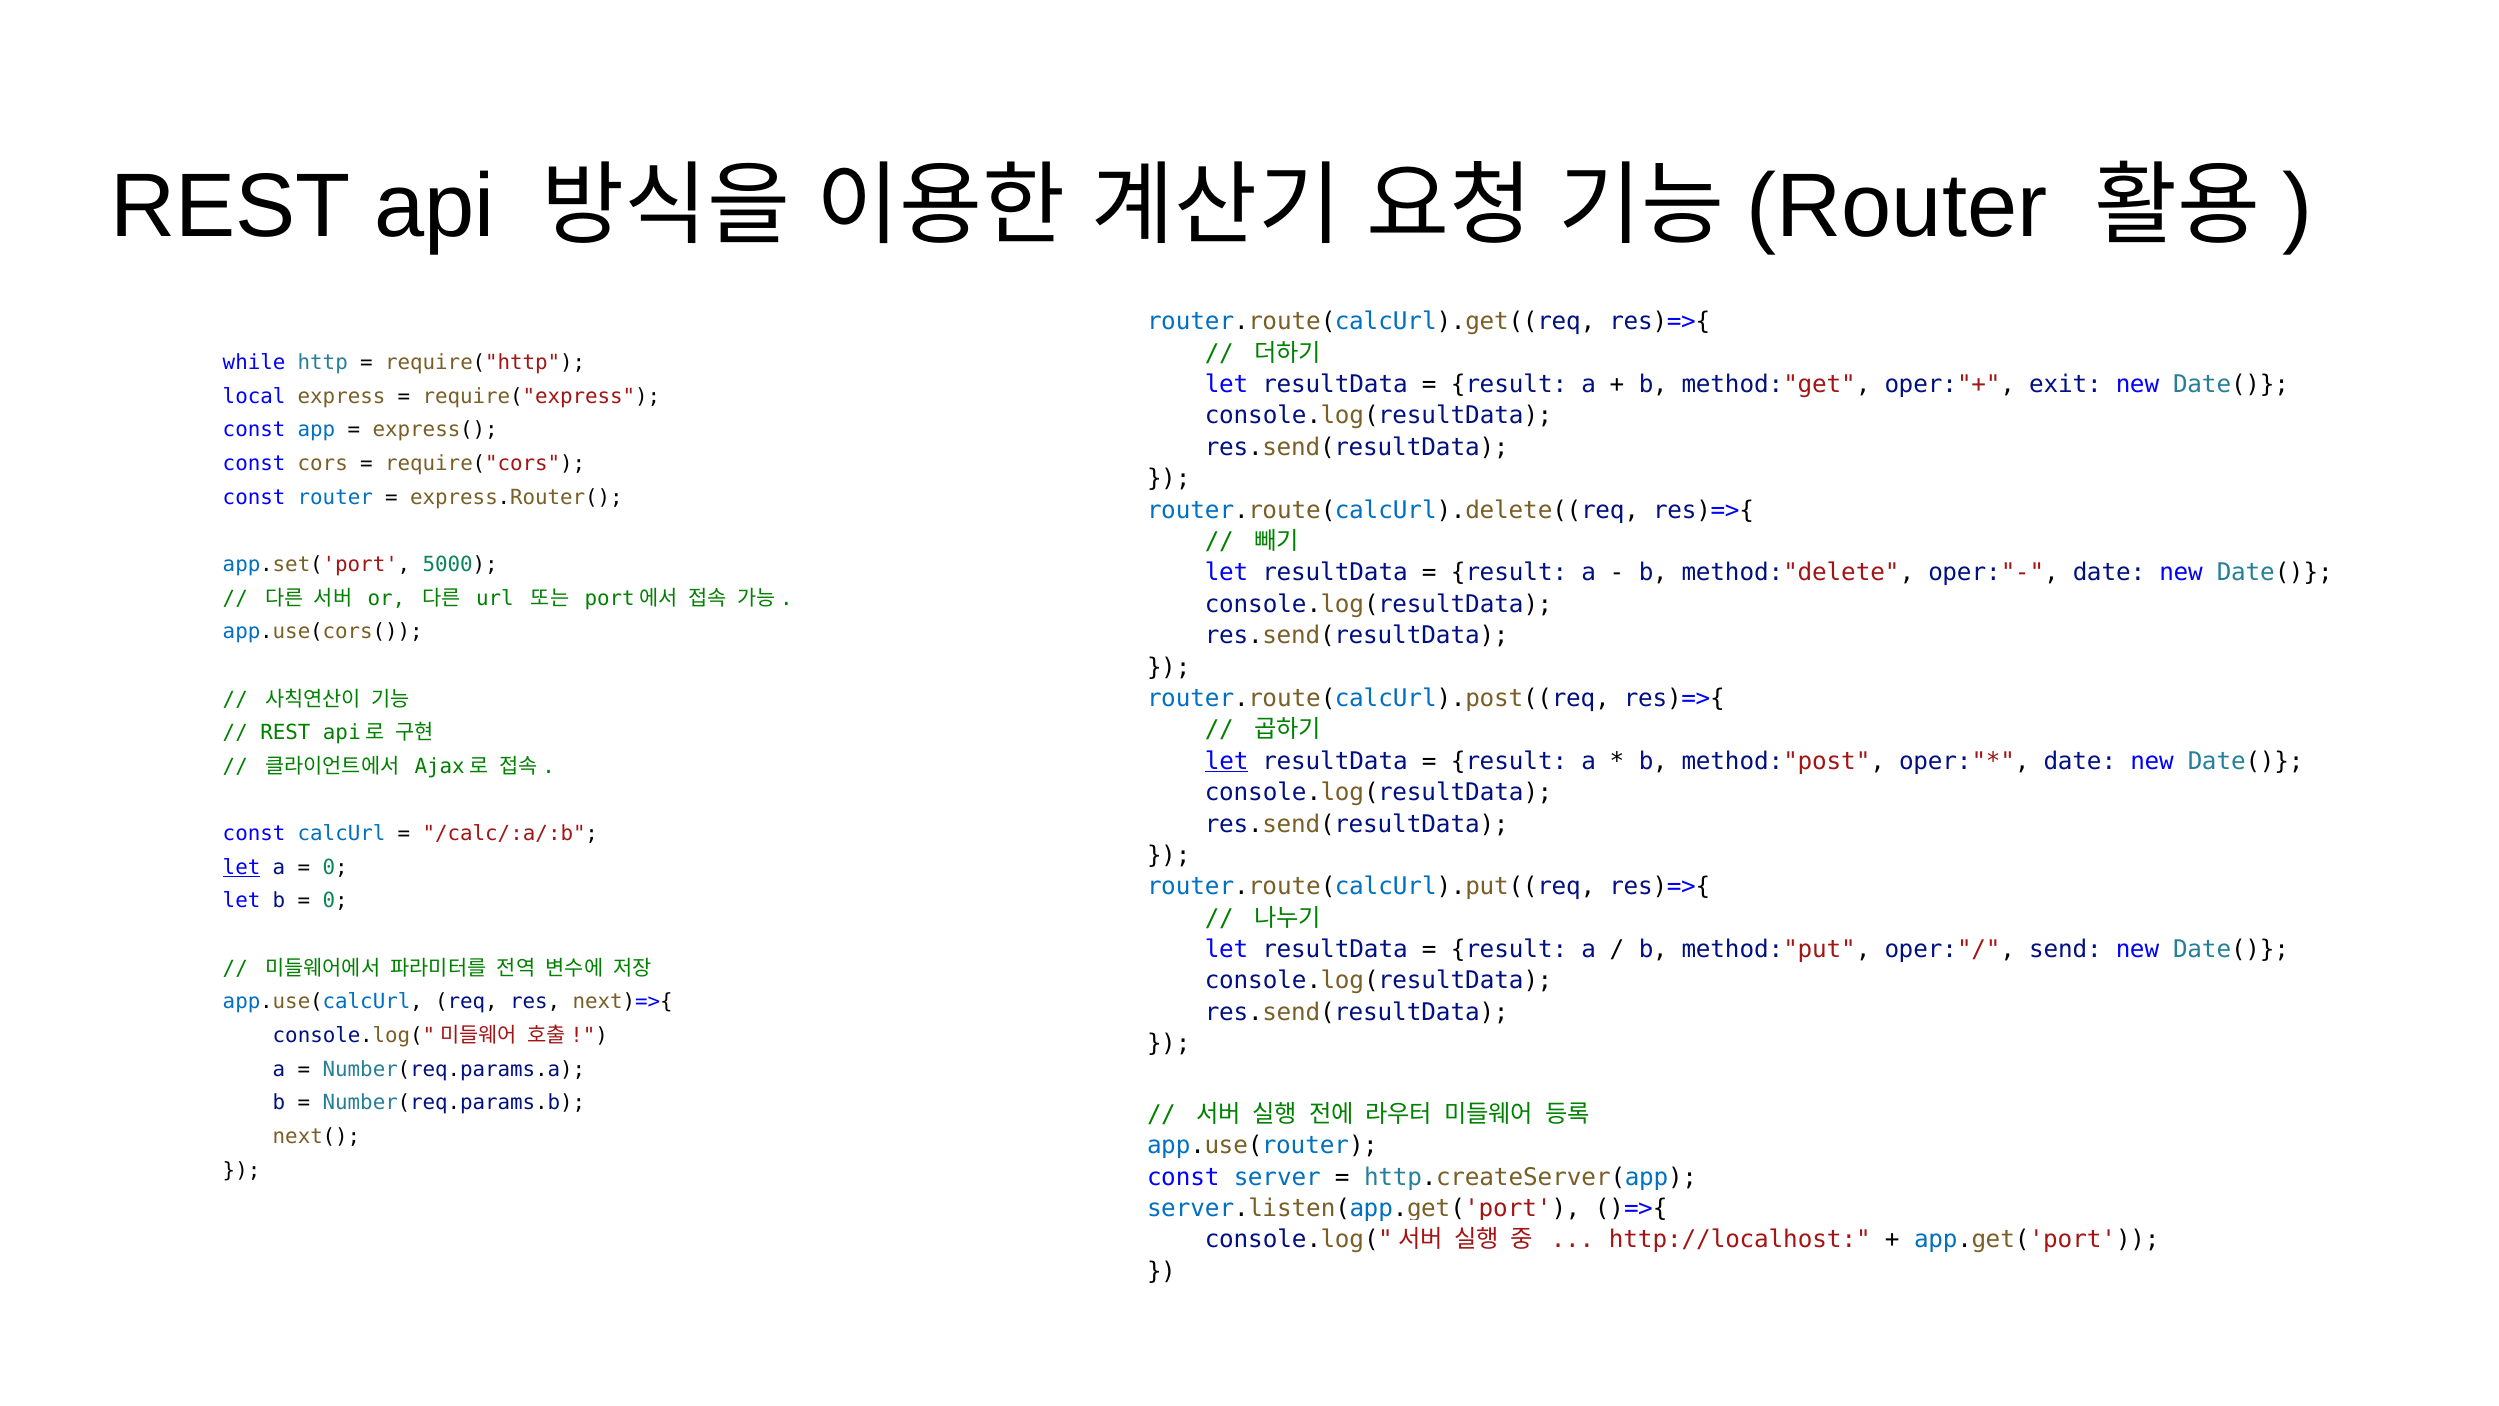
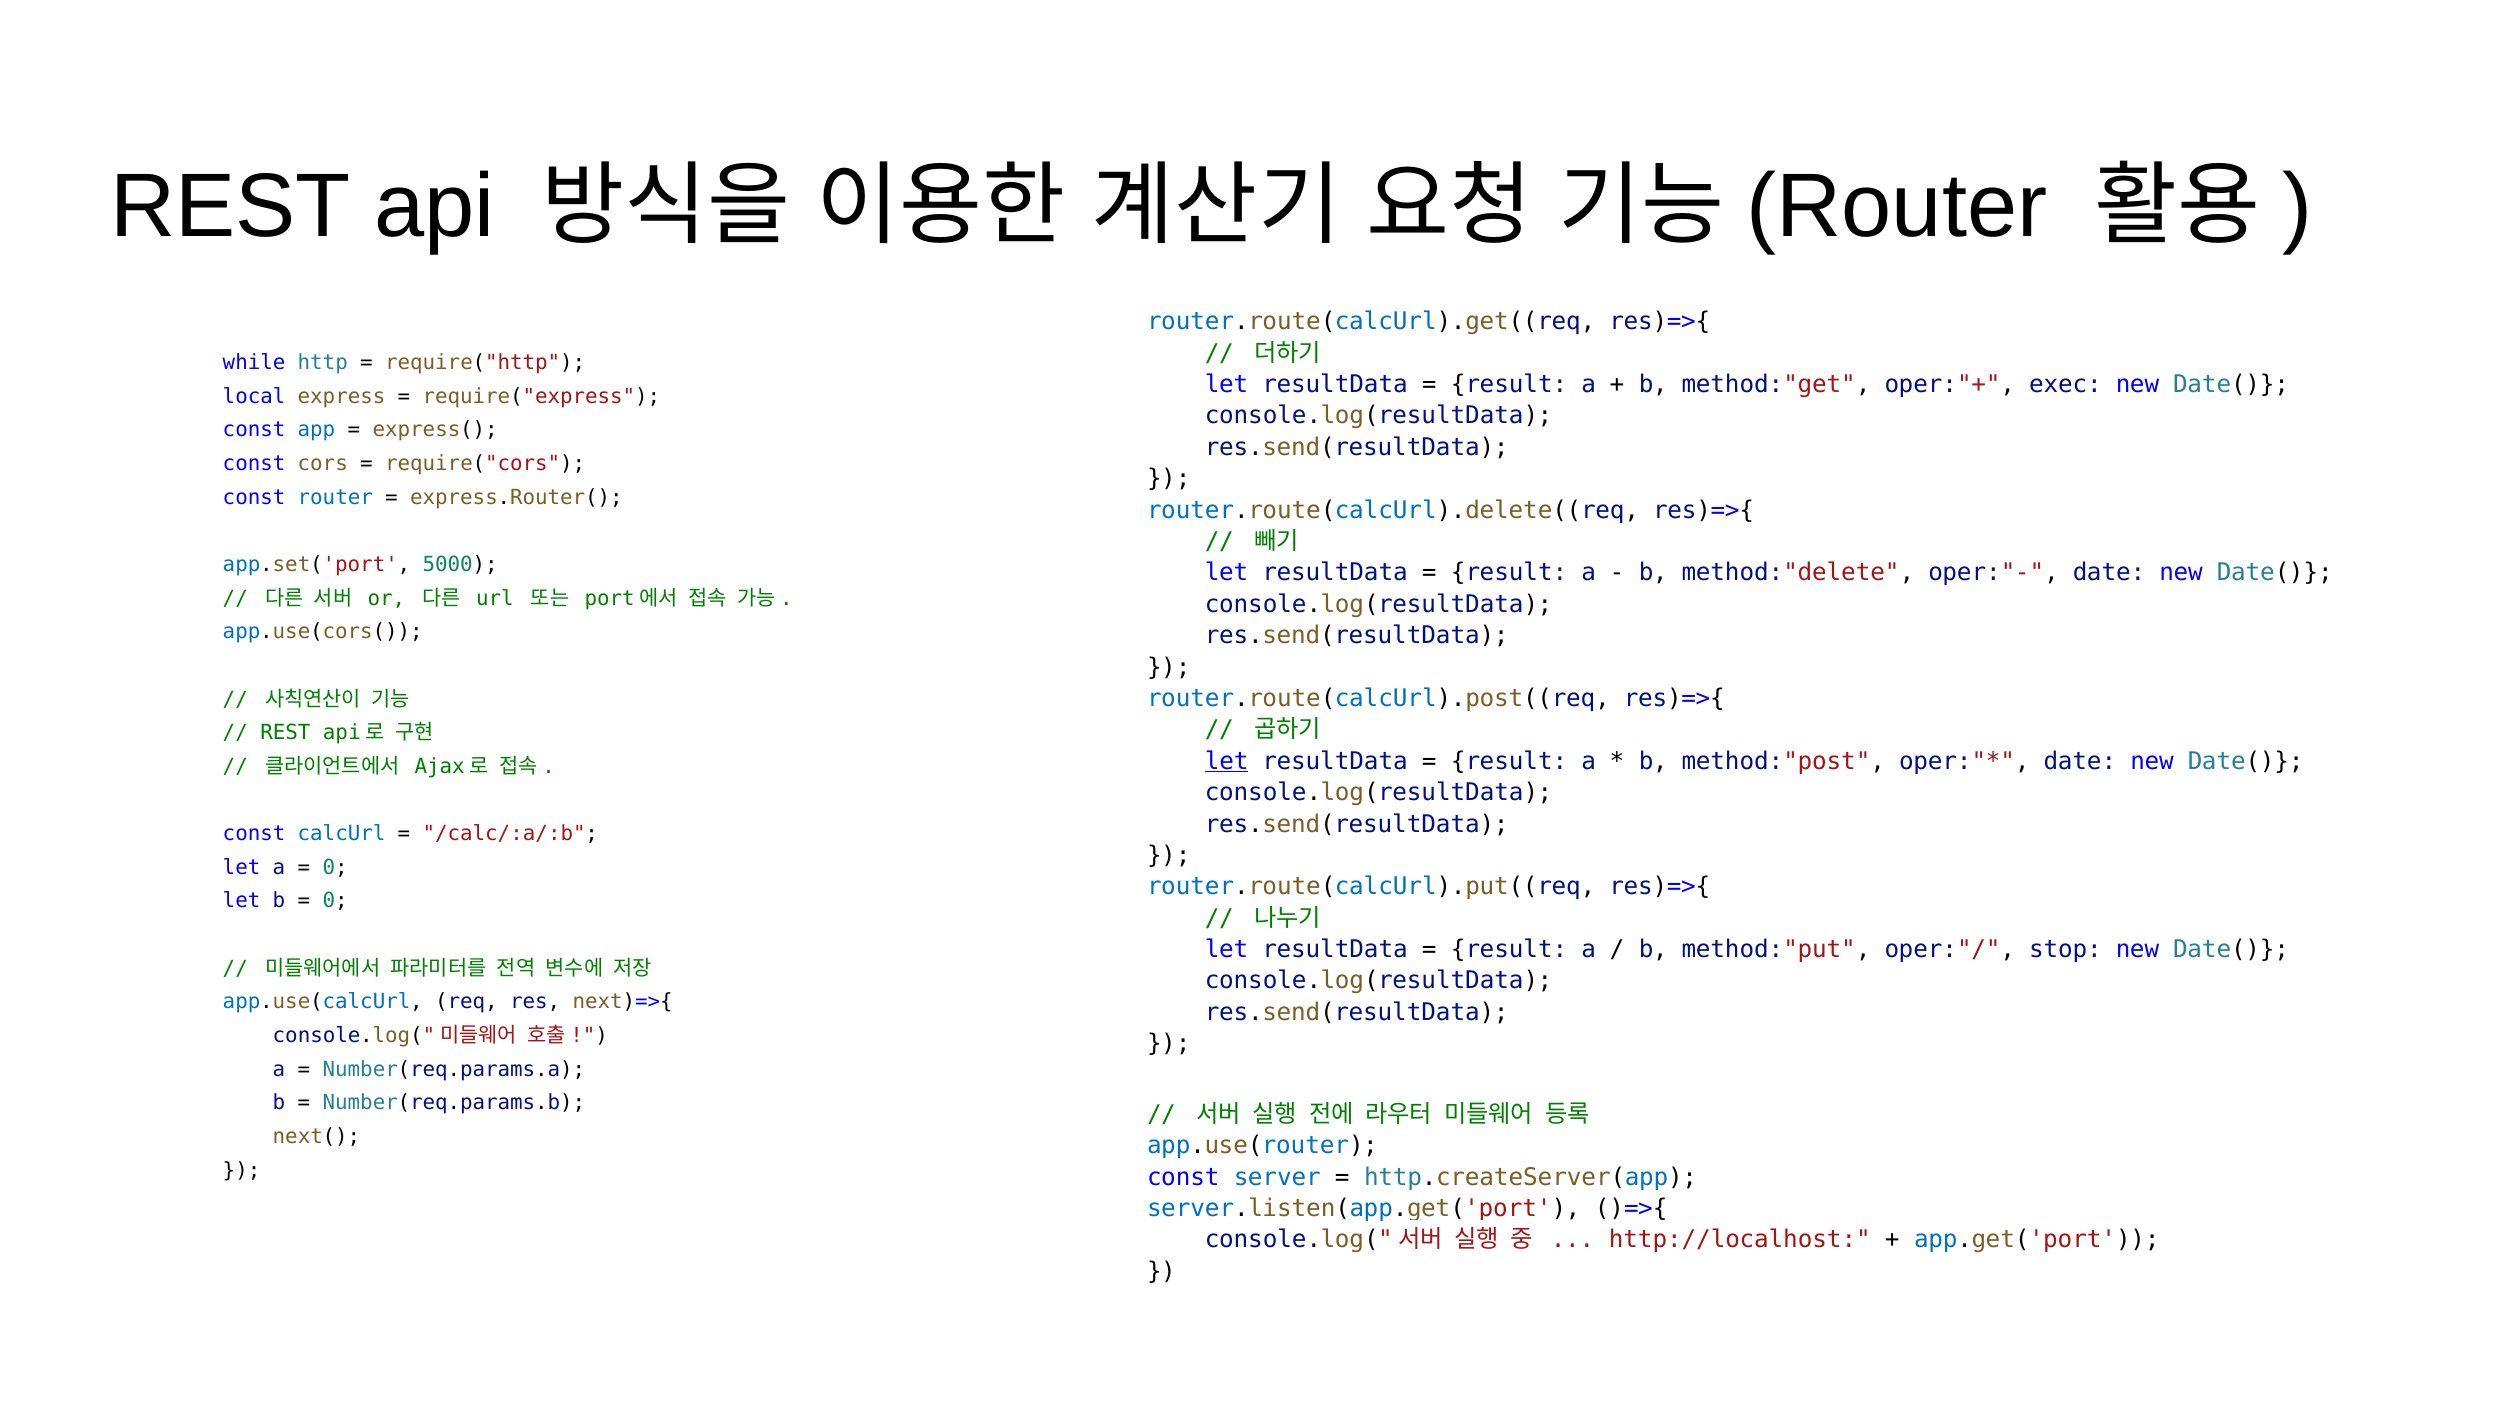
exit: exit -> exec
let at (242, 867) underline: present -> none
send: send -> stop
